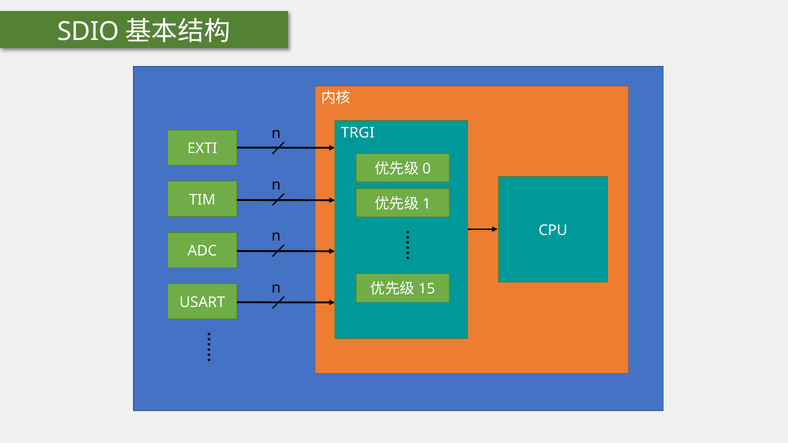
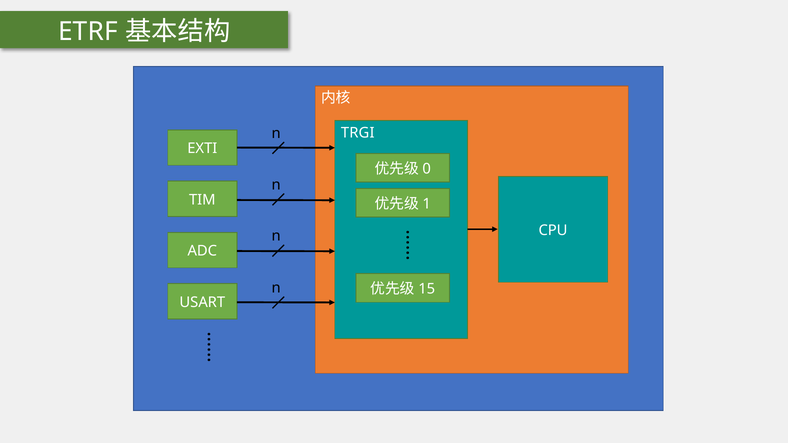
SDIO: SDIO -> ETRF
